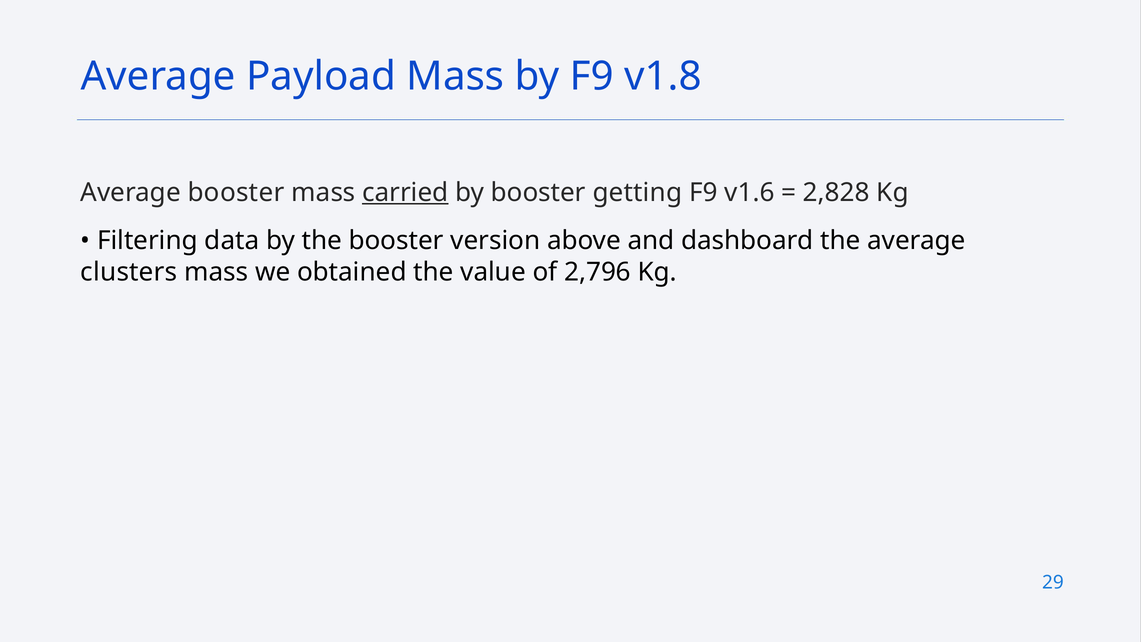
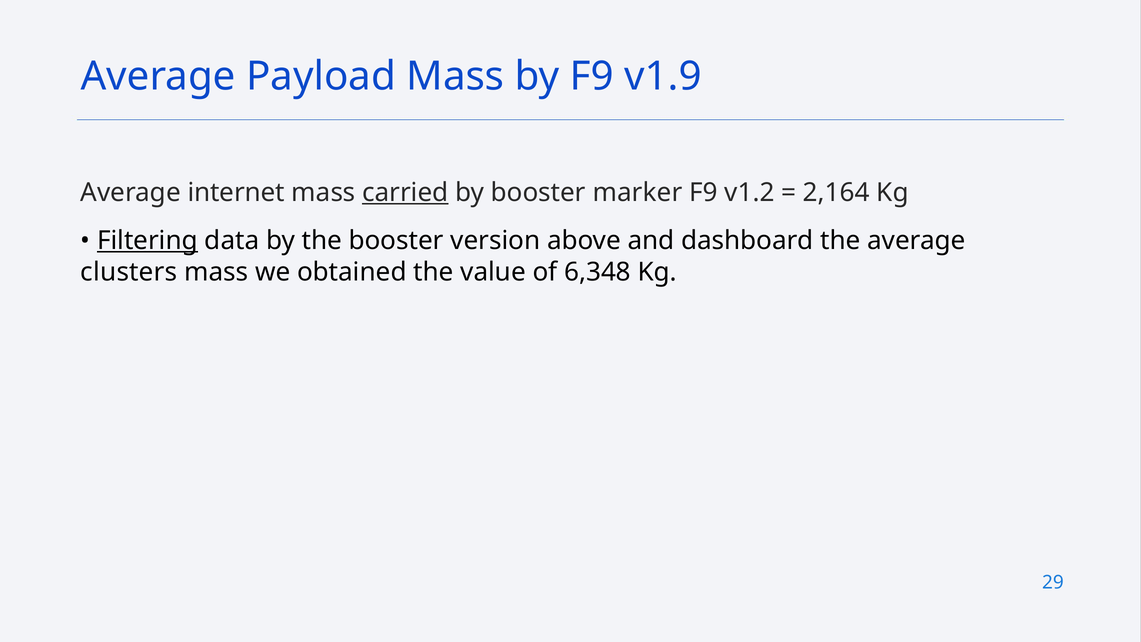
v1.8: v1.8 -> v1.9
Average booster: booster -> internet
getting: getting -> marker
v1.6: v1.6 -> v1.2
2,828: 2,828 -> 2,164
Filtering underline: none -> present
2,796: 2,796 -> 6,348
